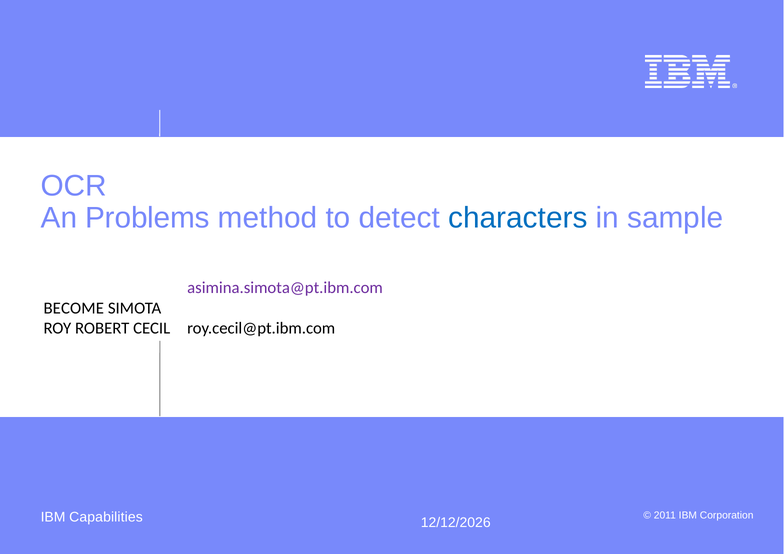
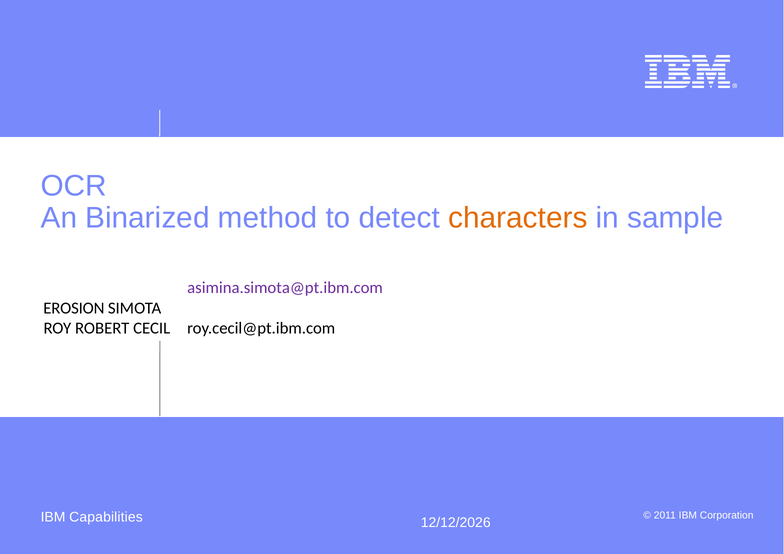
Problems: Problems -> Binarized
characters colour: blue -> orange
BECOME: BECOME -> EROSION
